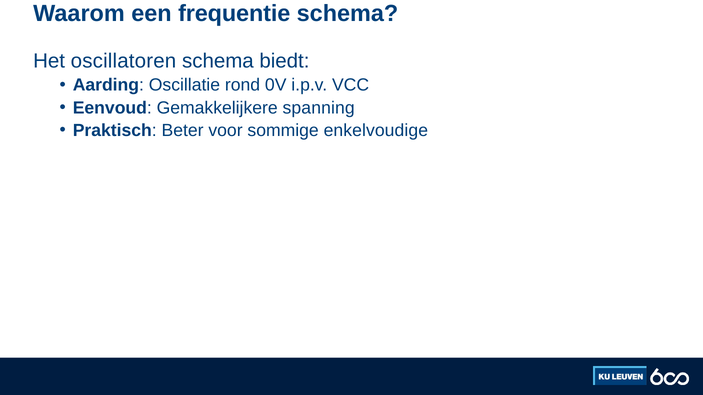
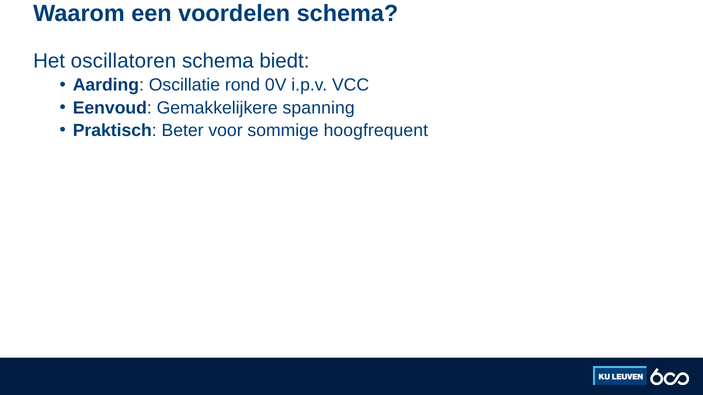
frequentie: frequentie -> voordelen
enkelvoudige: enkelvoudige -> hoogfrequent
